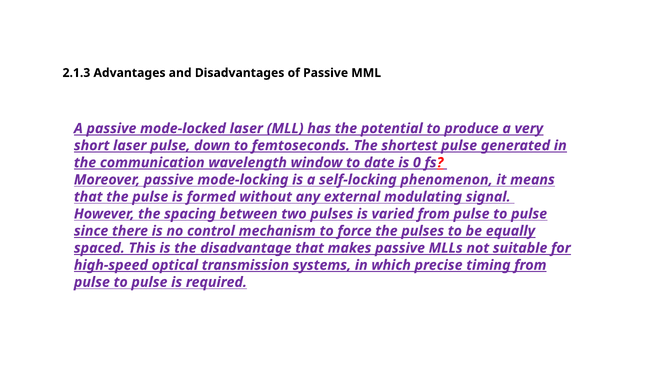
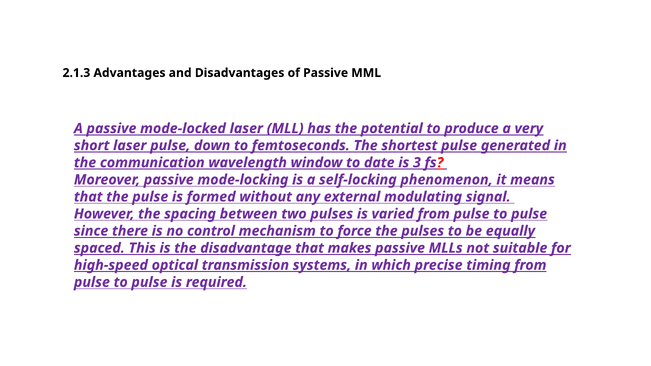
0: 0 -> 3
